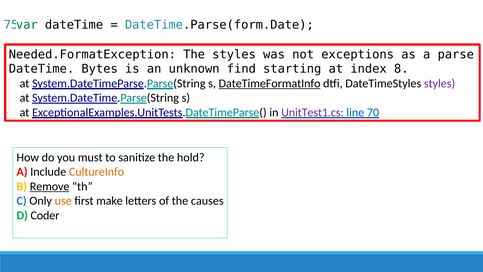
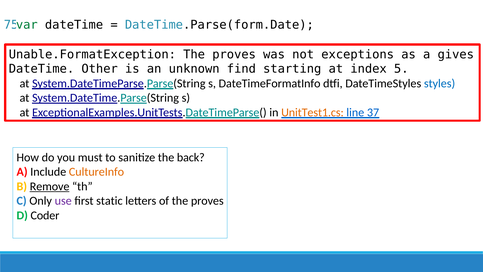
Needed.FormatException: Needed.FormatException -> Unable.FormatException
styles at (234, 54): styles -> proves
parse: parse -> gives
Bytes: Bytes -> Other
8: 8 -> 5
DateTimeFormatInfo underline: present -> none
styles at (440, 83) colour: purple -> blue
UnitTest1.cs colour: purple -> orange
70: 70 -> 37
hold: hold -> back
use colour: orange -> purple
make: make -> static
of the causes: causes -> proves
